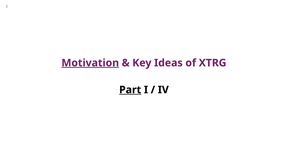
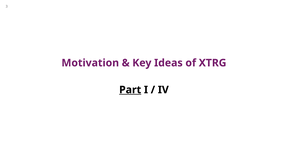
Motivation underline: present -> none
